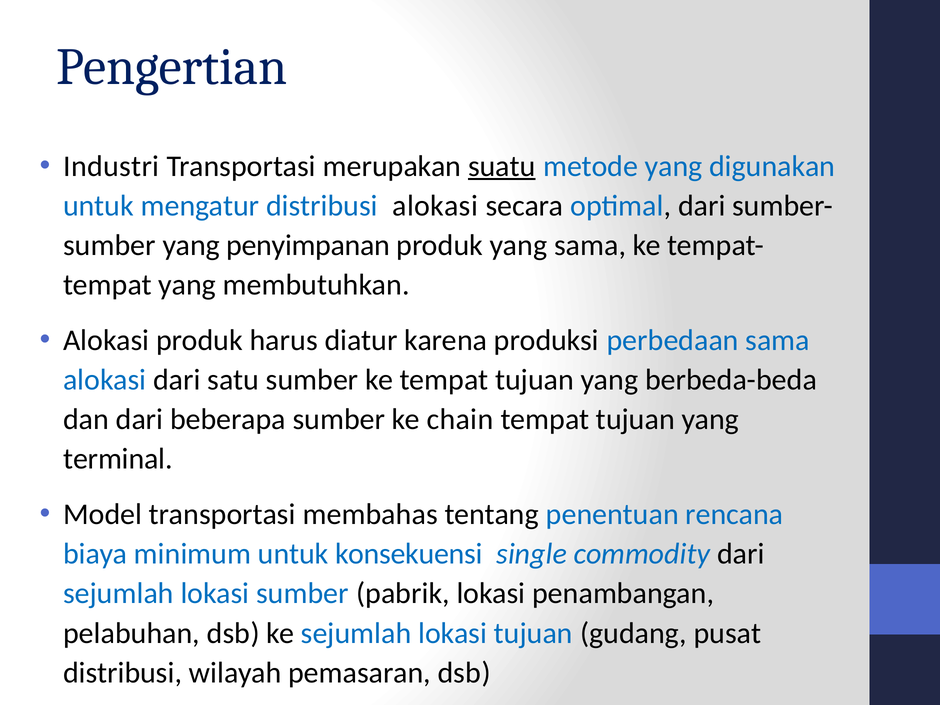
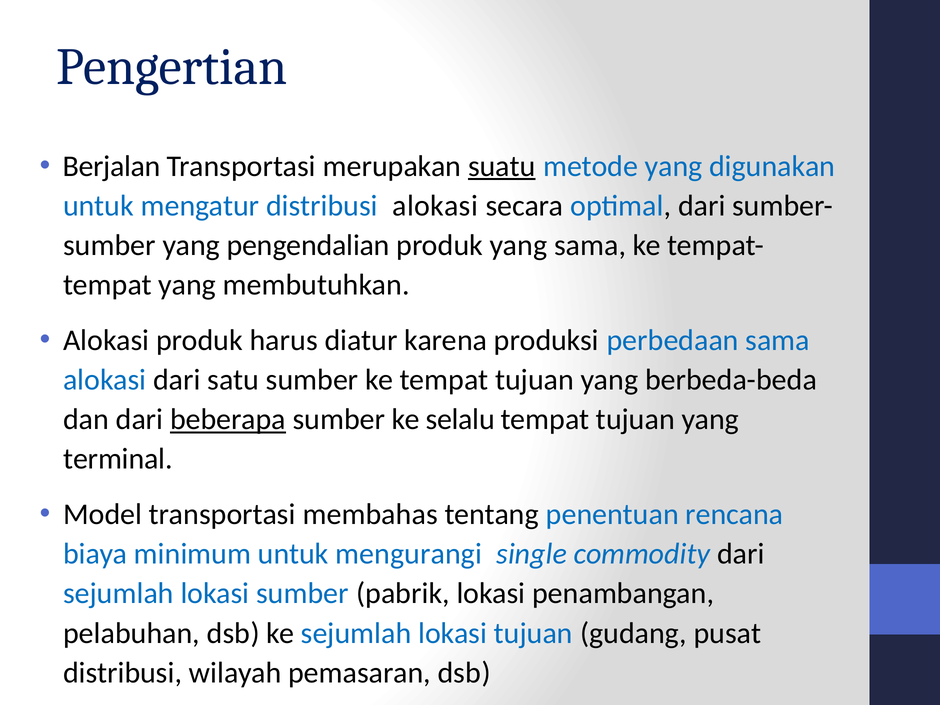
Industri: Industri -> Berjalan
penyimpanan: penyimpanan -> pengendalian
beberapa underline: none -> present
chain: chain -> selalu
konsekuensi: konsekuensi -> mengurangi
